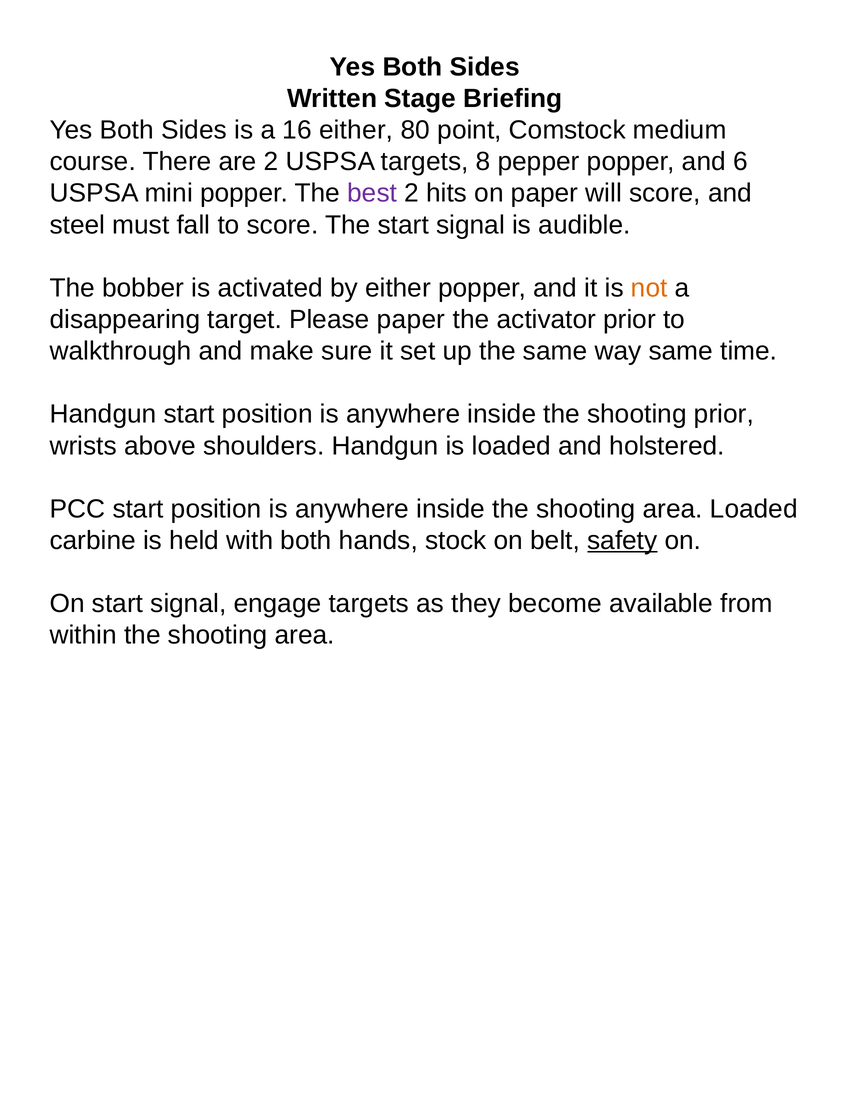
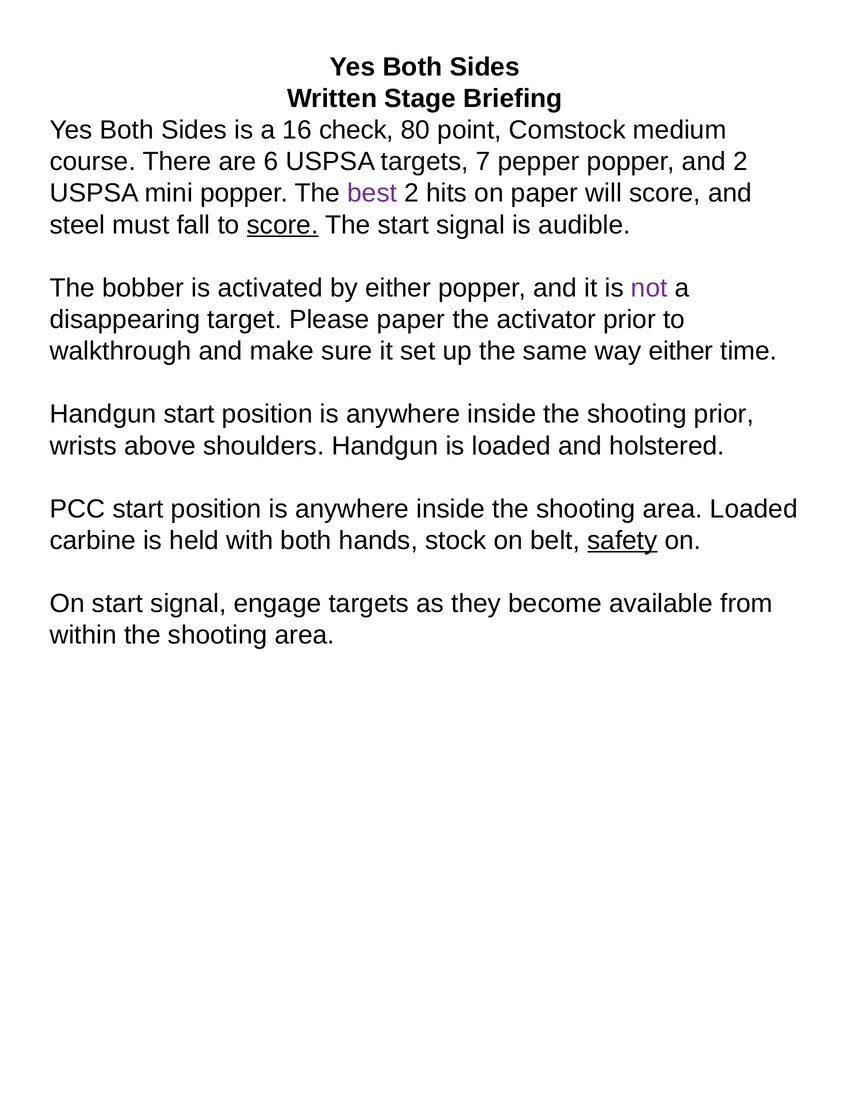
16 either: either -> check
are 2: 2 -> 6
8: 8 -> 7
and 6: 6 -> 2
score at (283, 225) underline: none -> present
not colour: orange -> purple
way same: same -> either
